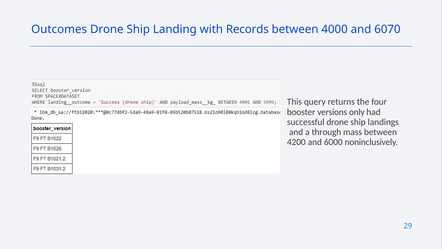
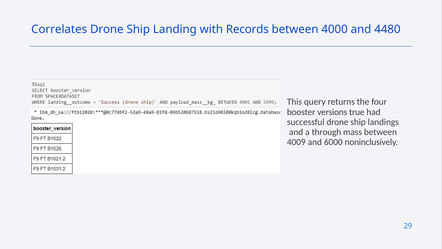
Outcomes: Outcomes -> Correlates
6070: 6070 -> 4480
only: only -> true
4200: 4200 -> 4009
